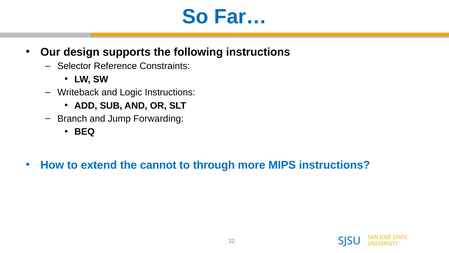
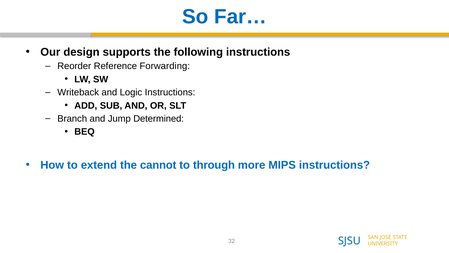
Selector: Selector -> Reorder
Constraints: Constraints -> Forwarding
Forwarding: Forwarding -> Determined
